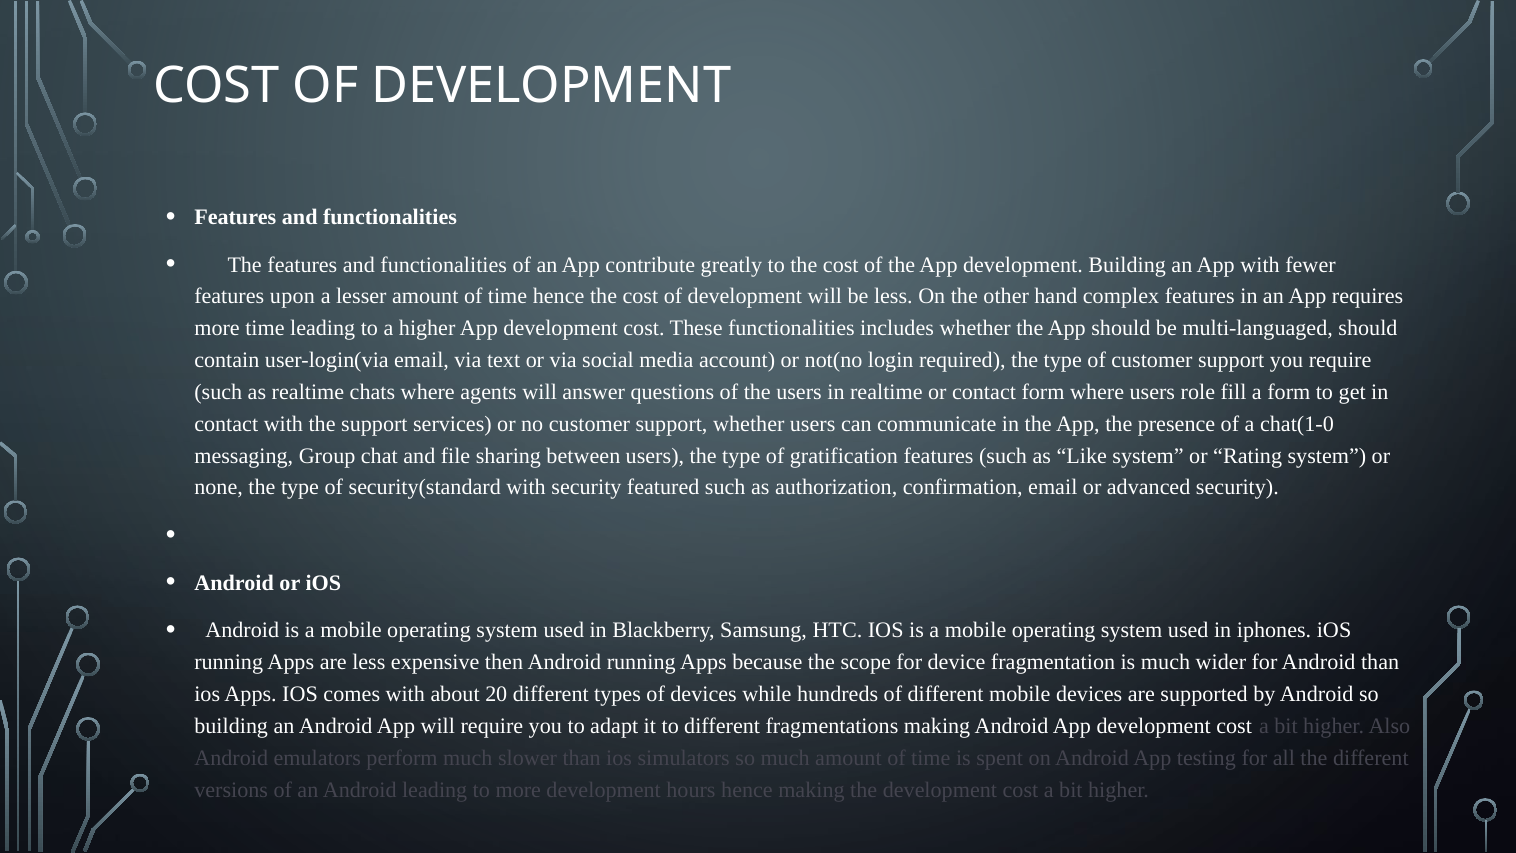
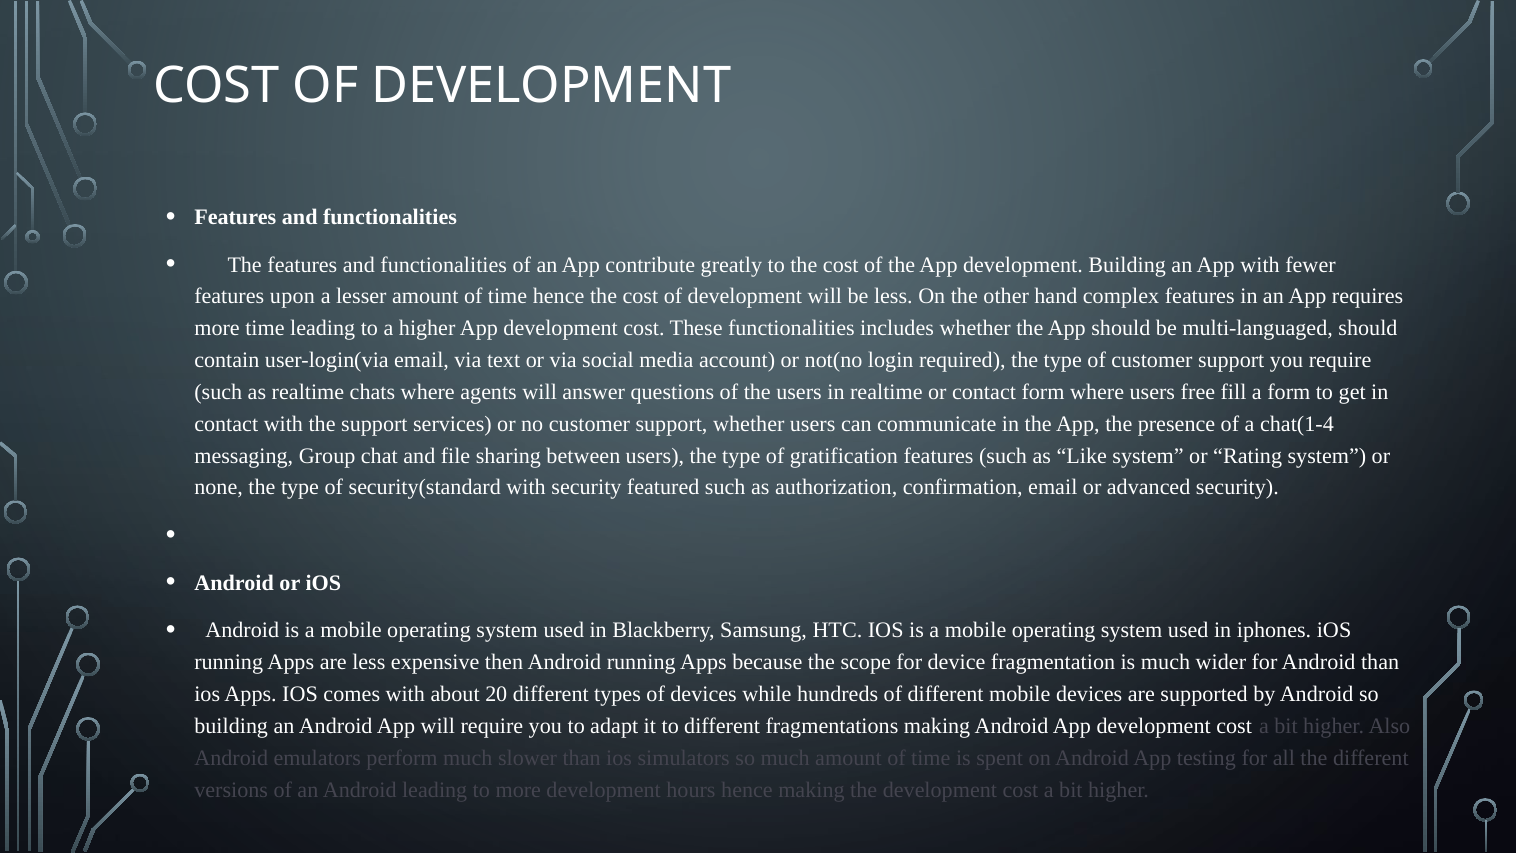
role: role -> free
chat(1-0: chat(1-0 -> chat(1-4
